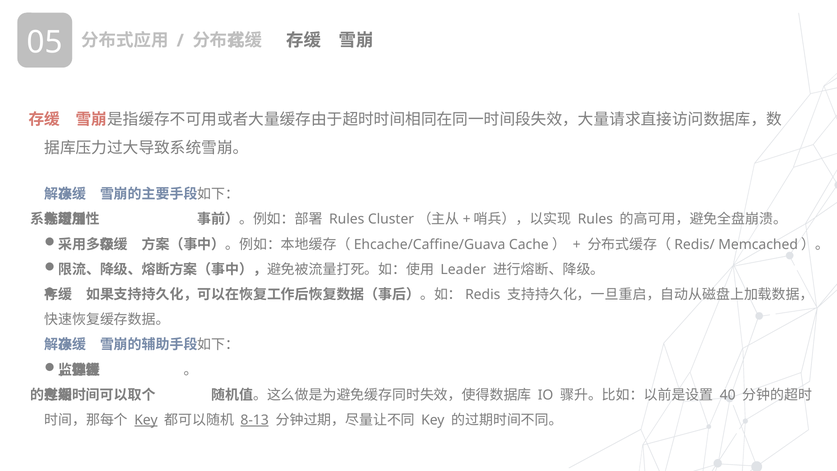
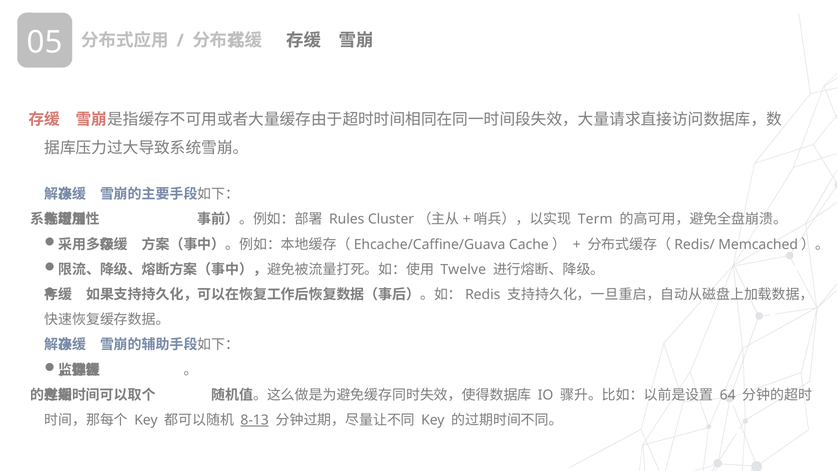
Rules at (595, 219): Rules -> Term
Leader: Leader -> Twelve
40: 40 -> 64
Key at (146, 420) underline: present -> none
